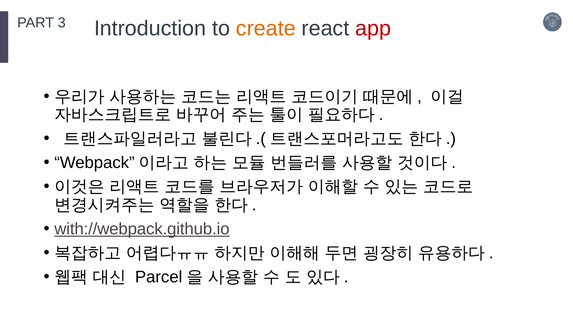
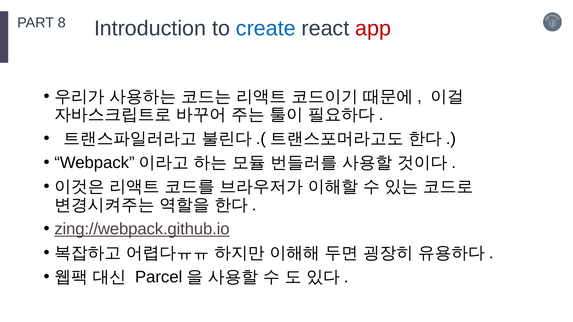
3: 3 -> 8
create colour: orange -> blue
with://webpack.github.io: with://webpack.github.io -> zing://webpack.github.io
